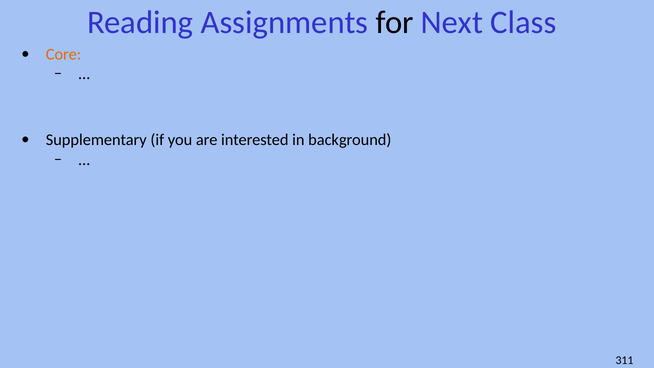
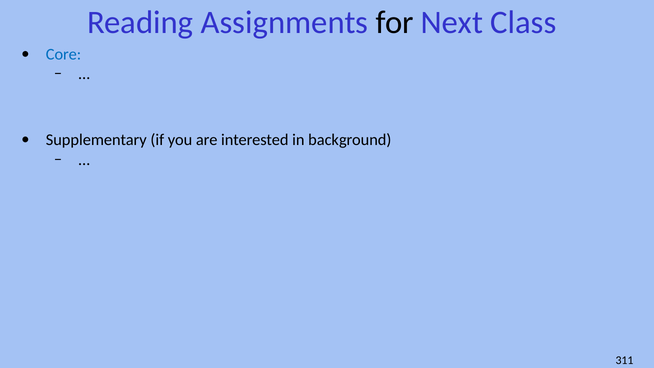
Core colour: orange -> blue
